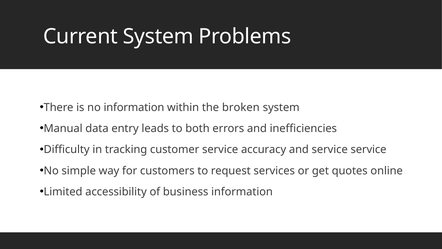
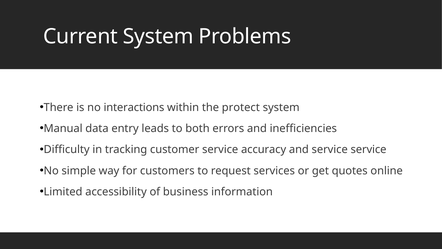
no information: information -> interactions
broken: broken -> protect
